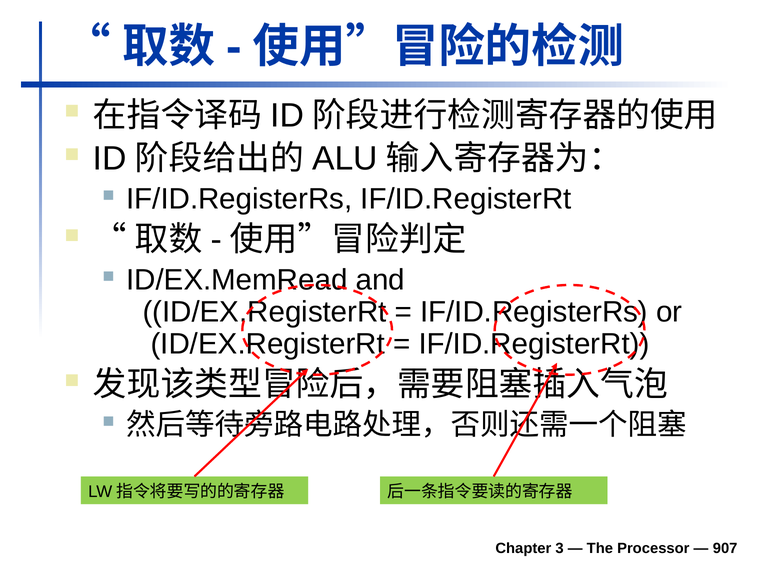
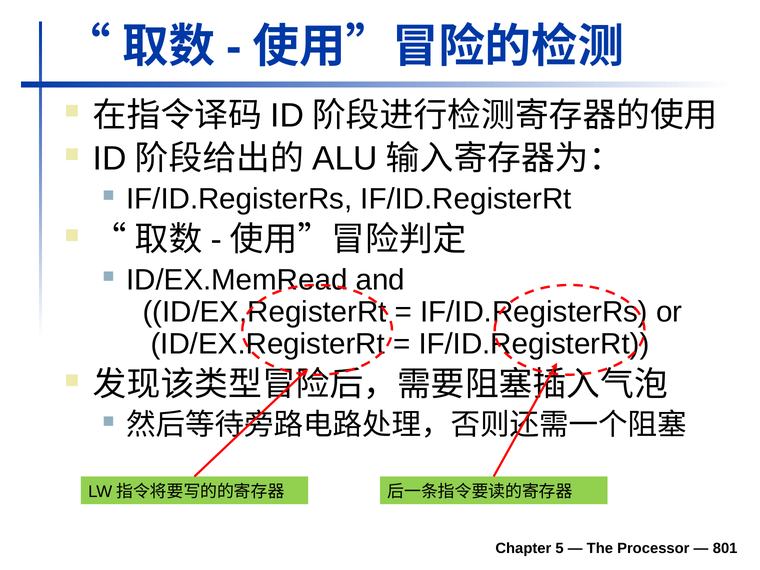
3: 3 -> 5
907: 907 -> 801
